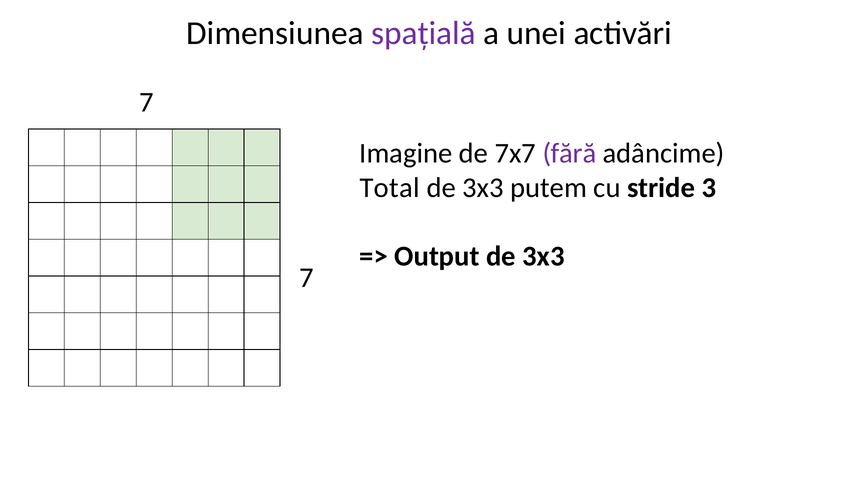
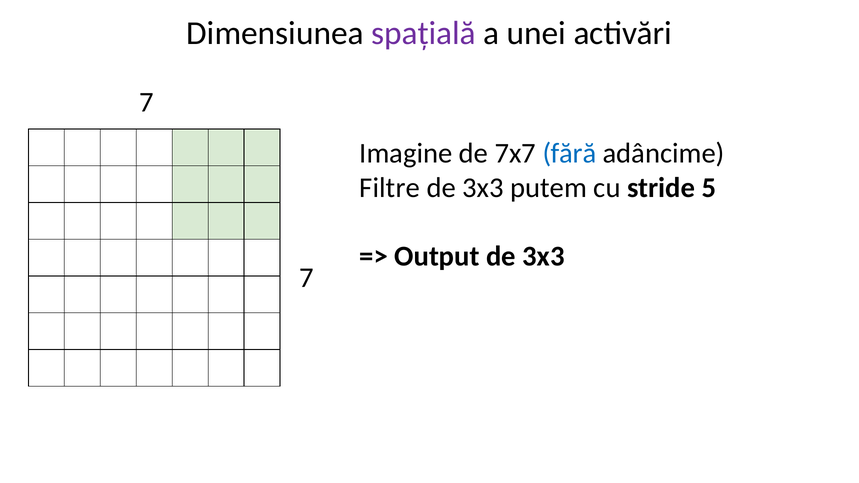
fără colour: purple -> blue
Total: Total -> Filtre
3: 3 -> 5
